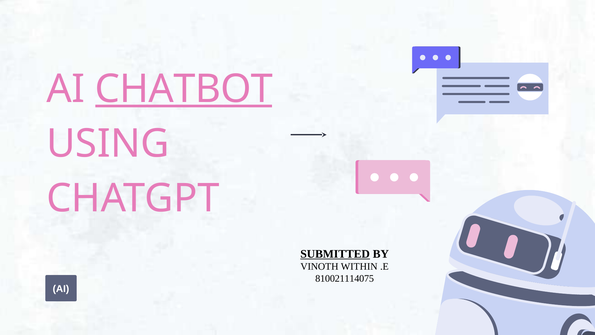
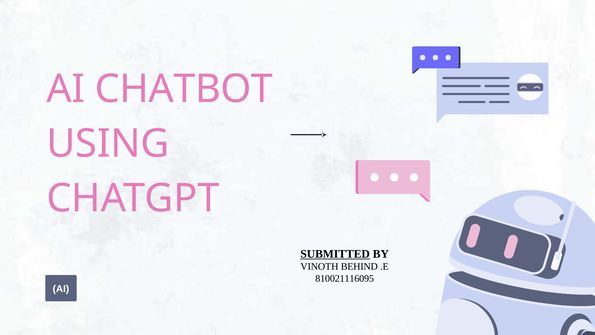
CHATBOT underline: present -> none
WITHIN: WITHIN -> BEHIND
810021114075: 810021114075 -> 810021116095
